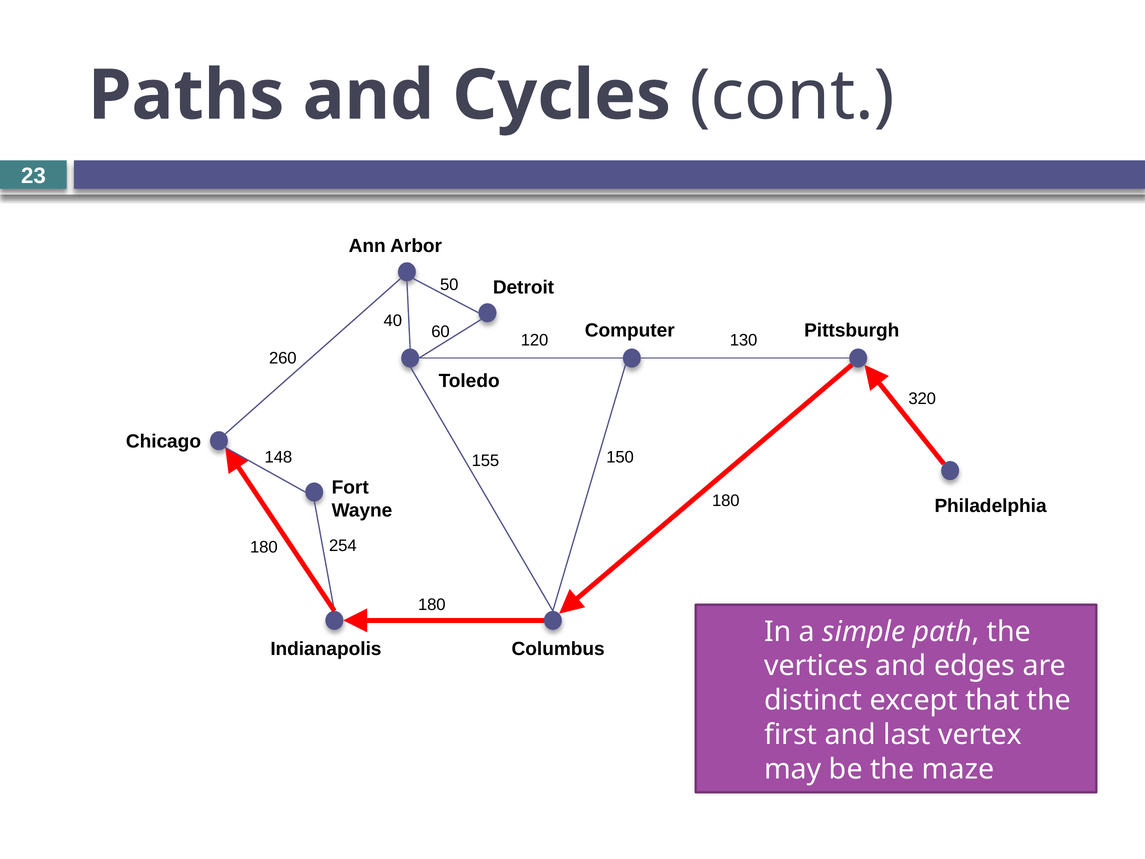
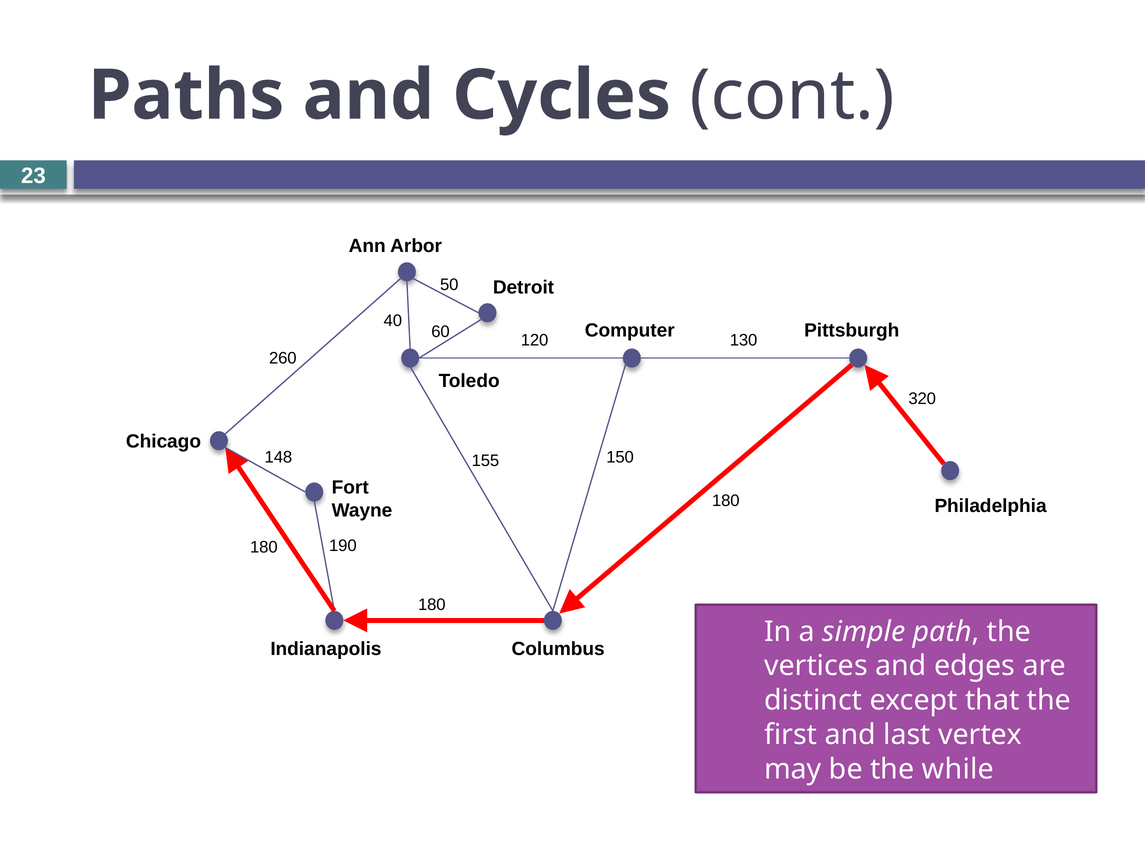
254: 254 -> 190
maze: maze -> while
